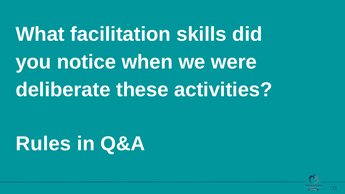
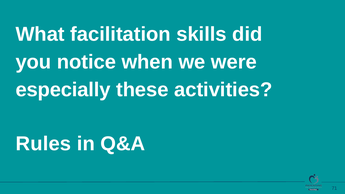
deliberate: deliberate -> especially
